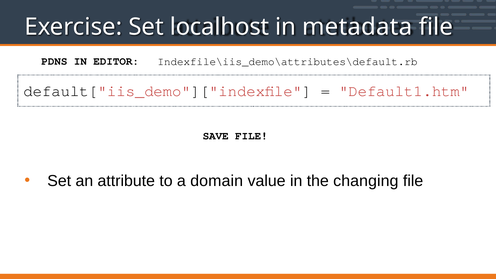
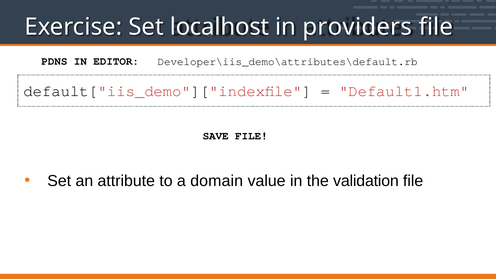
metadata: metadata -> providers
Indexfile\iis_demo\attributes\default.rb: Indexfile\iis_demo\attributes\default.rb -> Developer\iis_demo\attributes\default.rb
changing: changing -> validation
